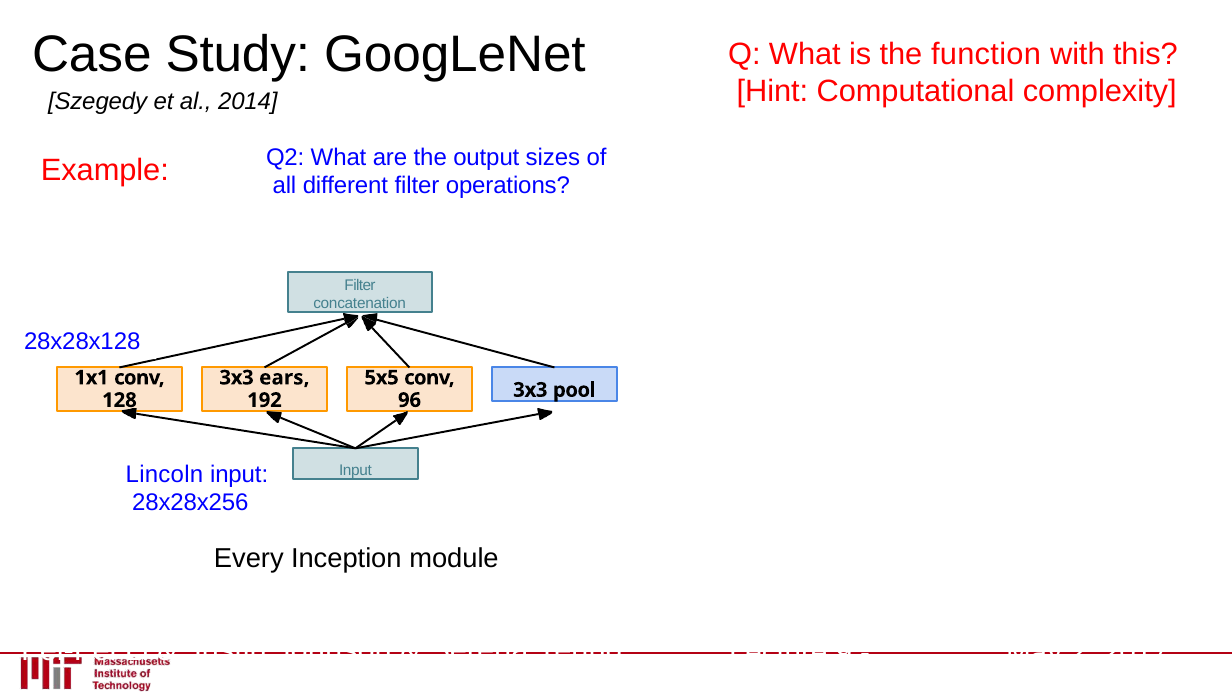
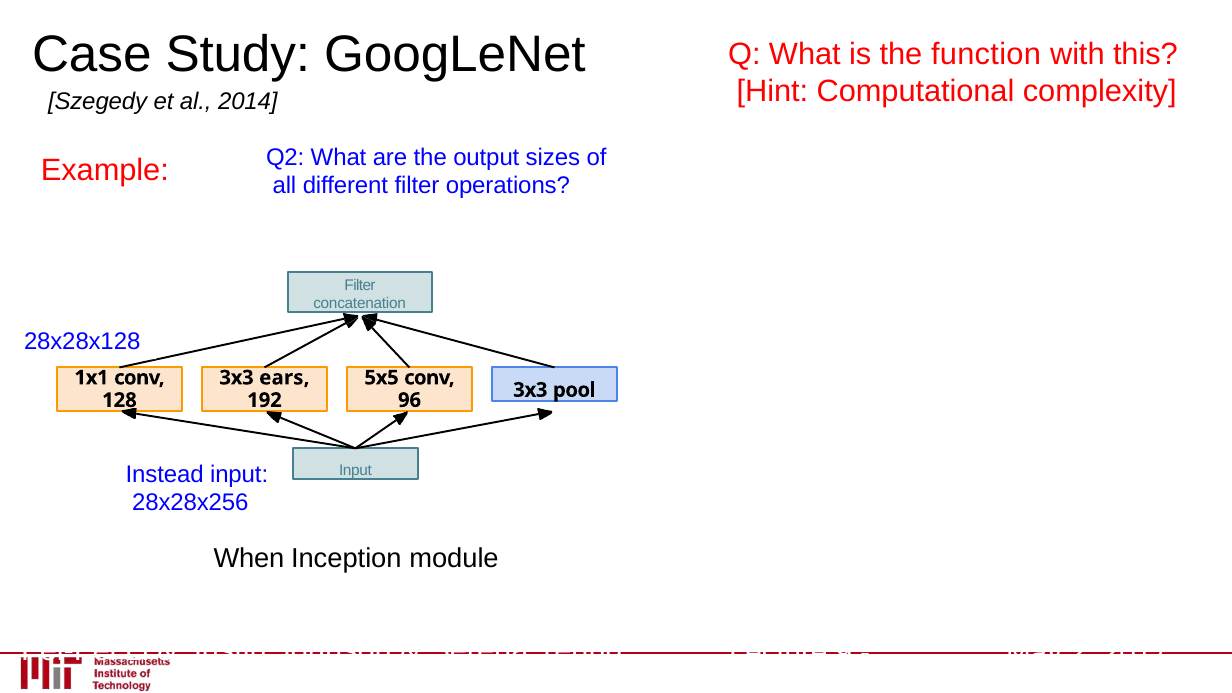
Lincoln: Lincoln -> Instead
Every: Every -> When
